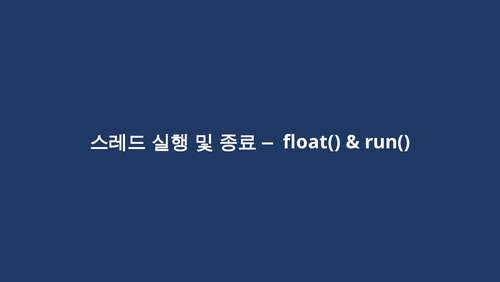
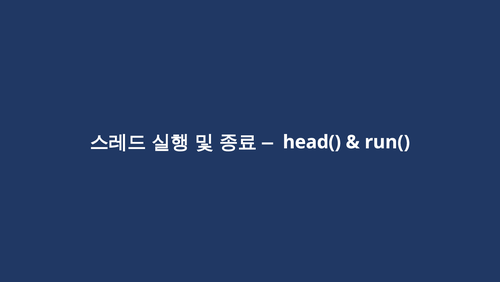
float(: float( -> head(
